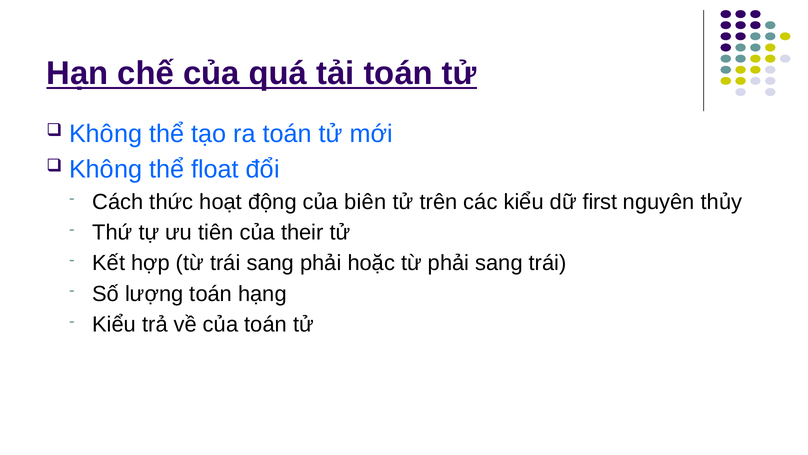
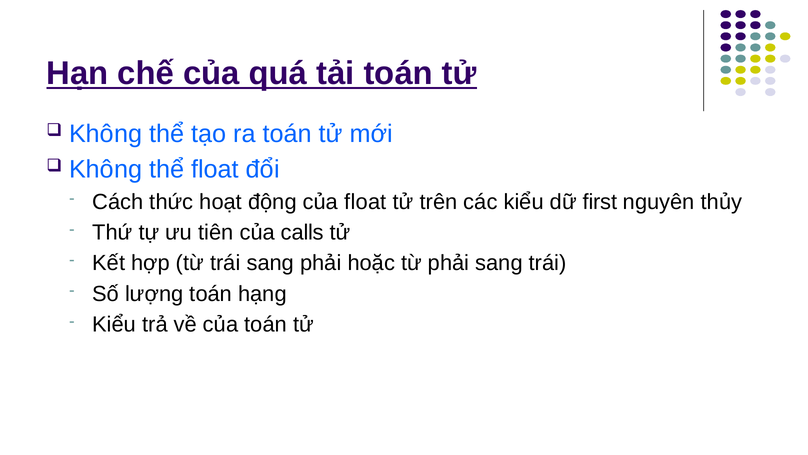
của biên: biên -> float
their: their -> calls
